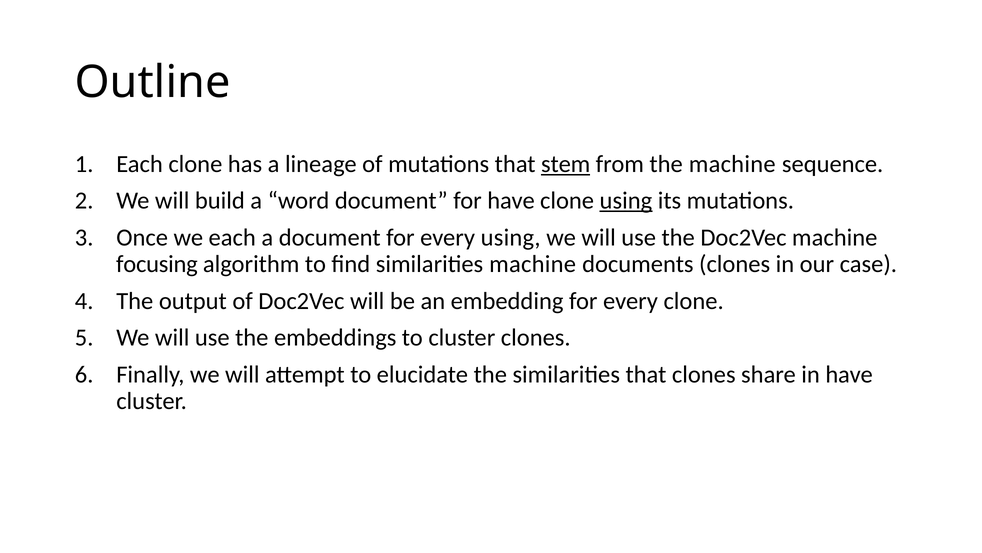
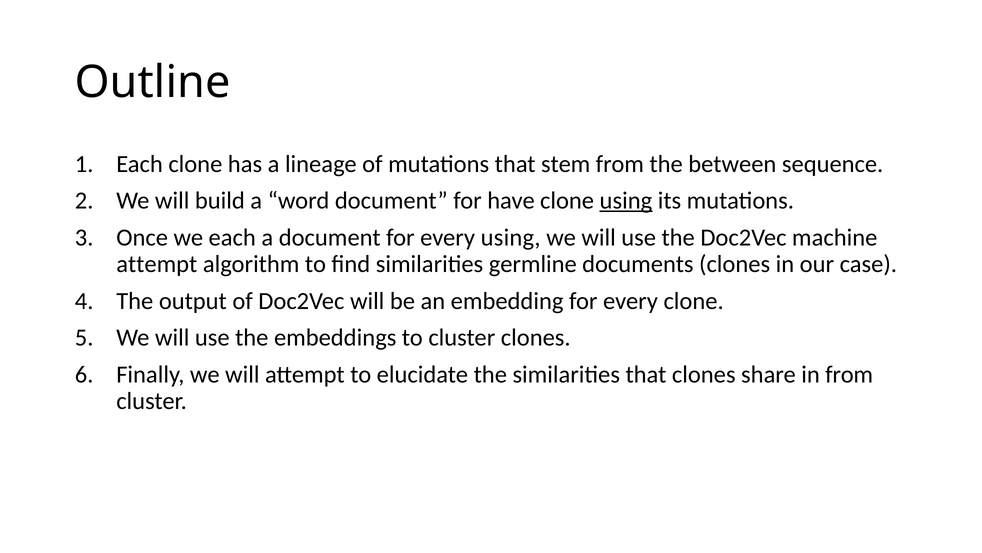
stem underline: present -> none
the machine: machine -> between
focusing at (157, 264): focusing -> attempt
similarities machine: machine -> germline
in have: have -> from
